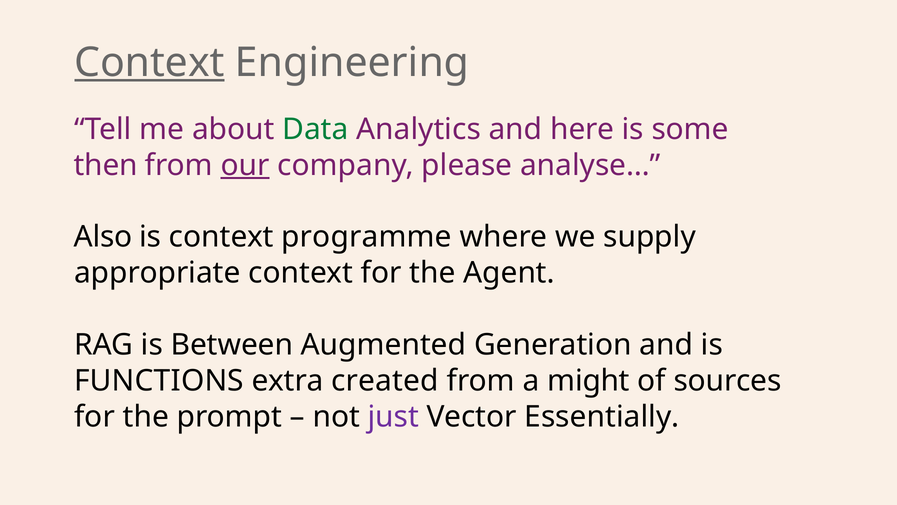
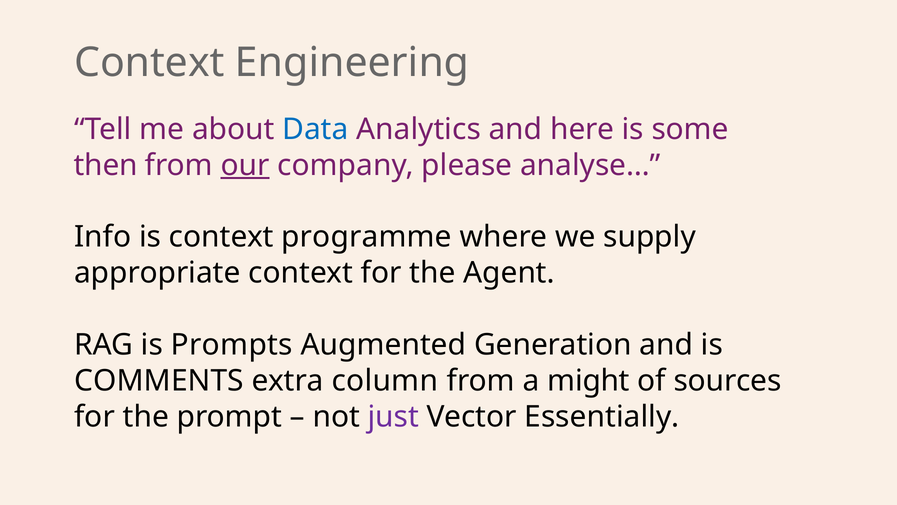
Context at (149, 63) underline: present -> none
Data colour: green -> blue
Also: Also -> Info
Between: Between -> Prompts
FUNCTIONS: FUNCTIONS -> COMMENTS
created: created -> column
